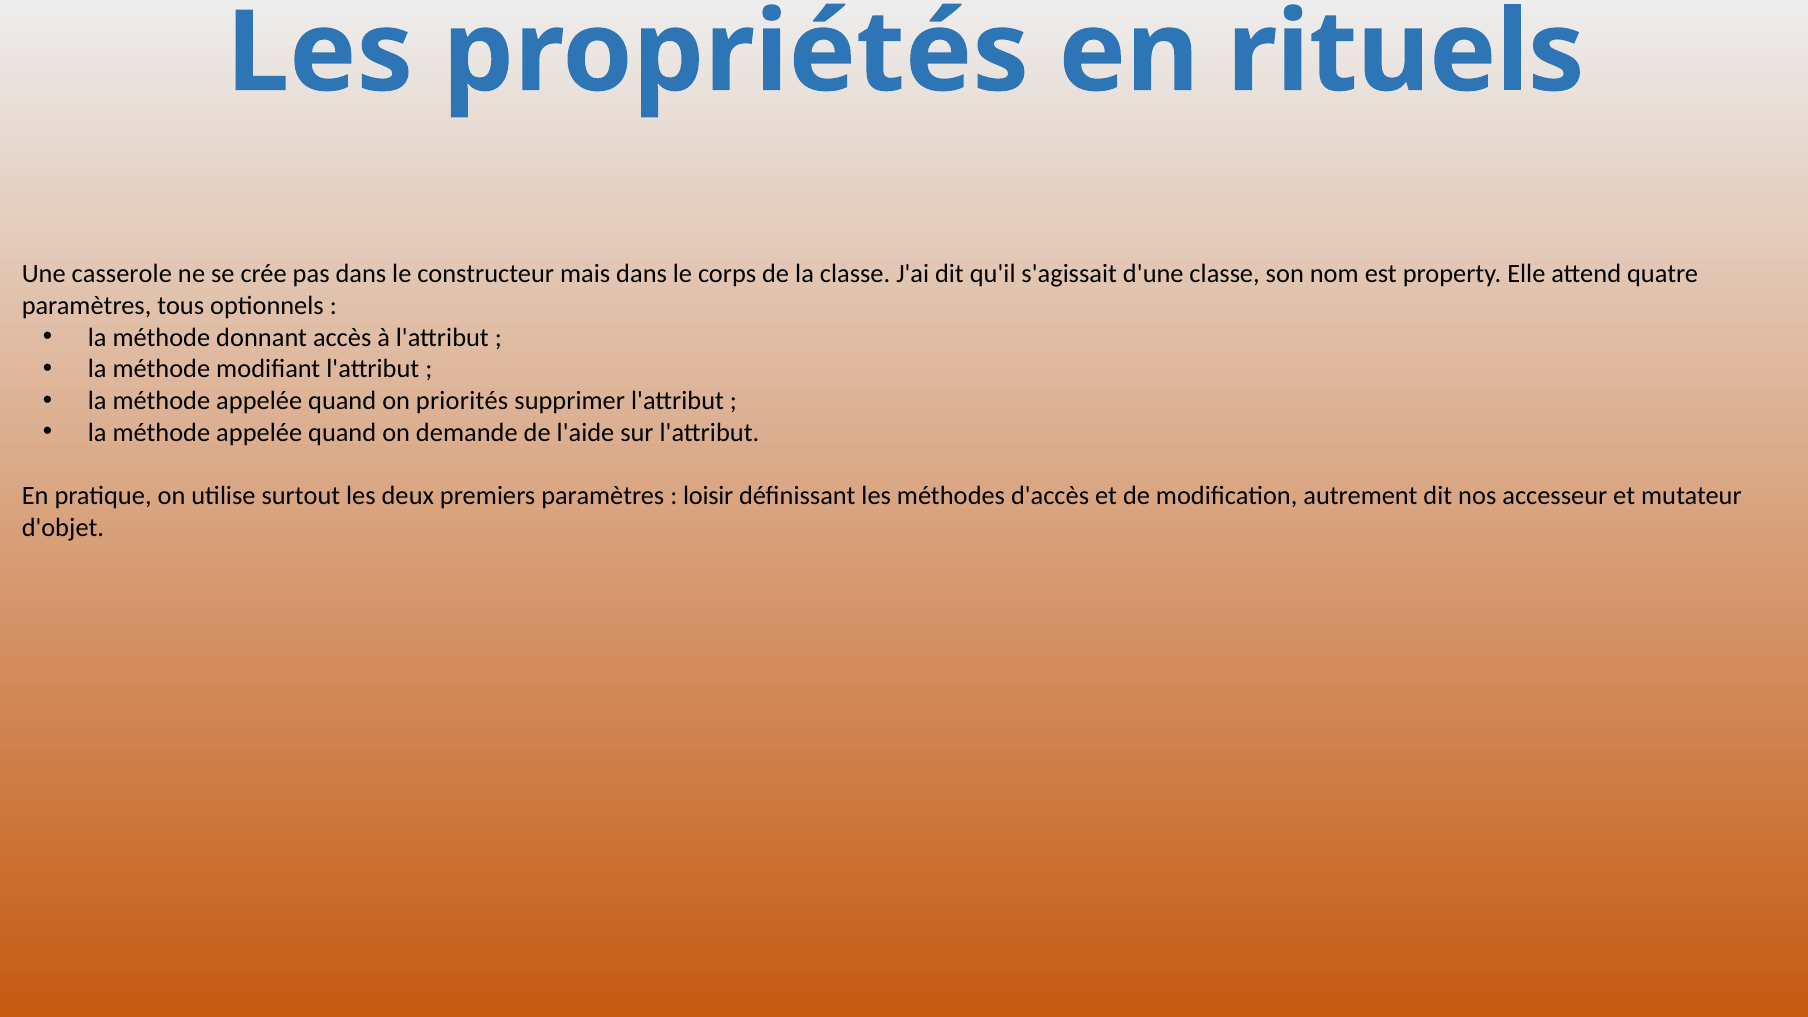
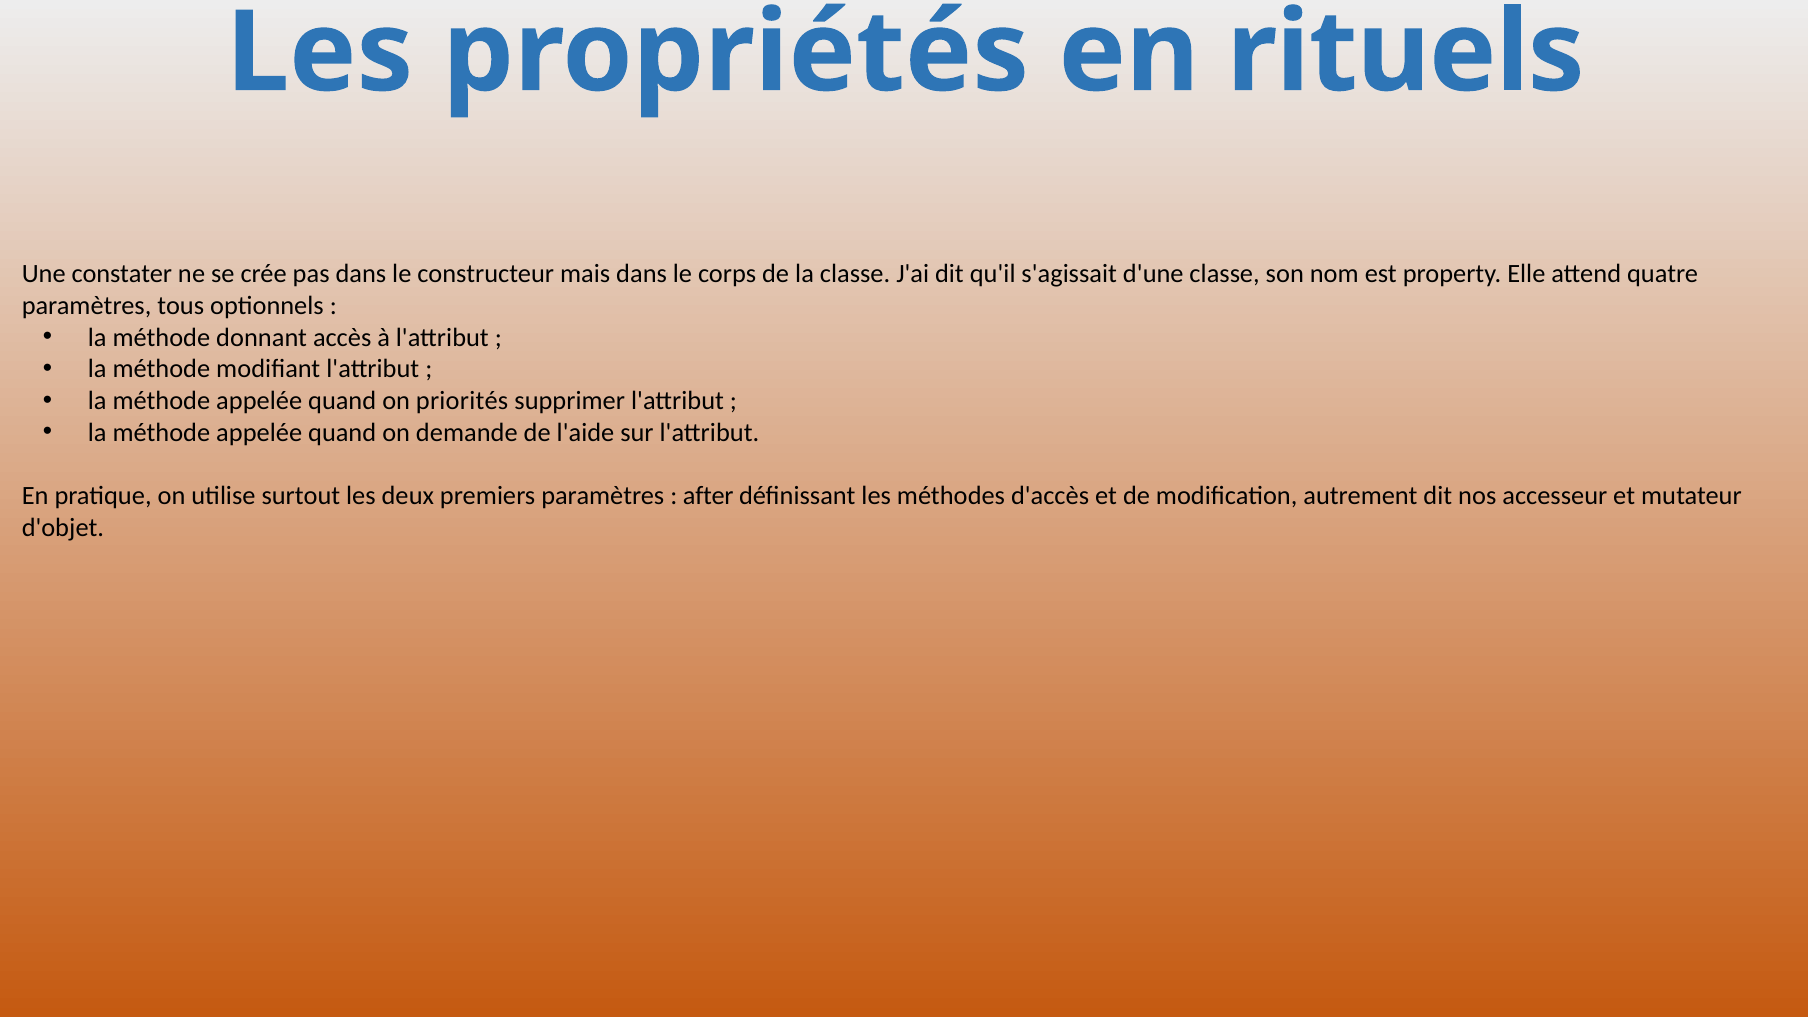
casserole: casserole -> constater
loisir: loisir -> after
